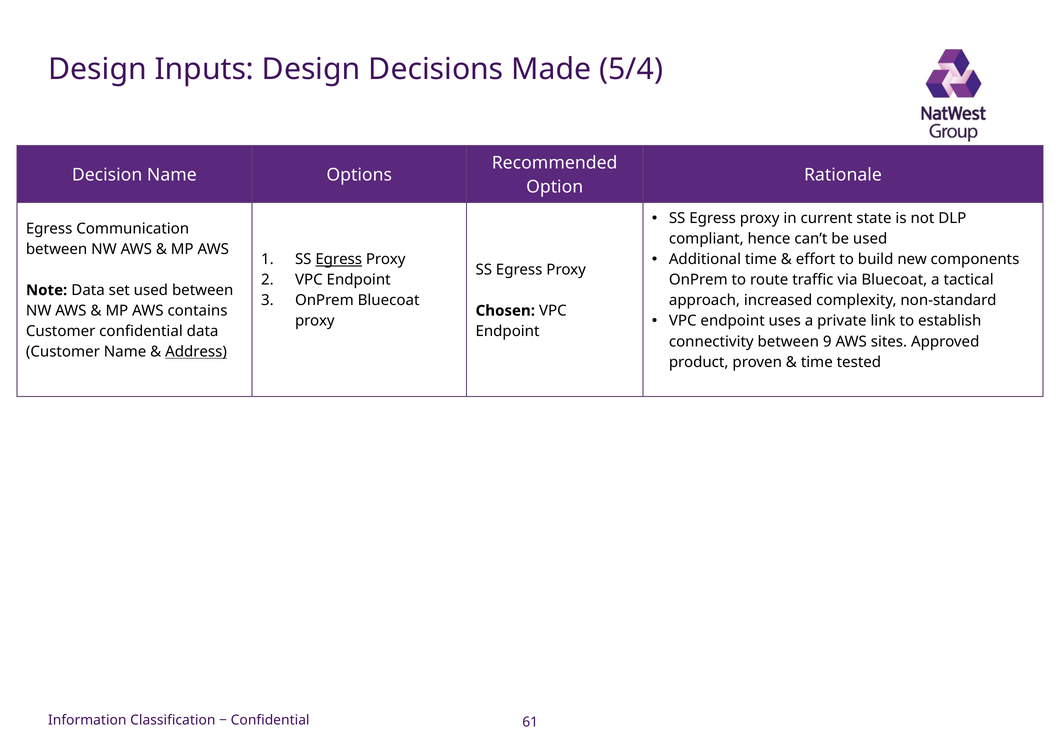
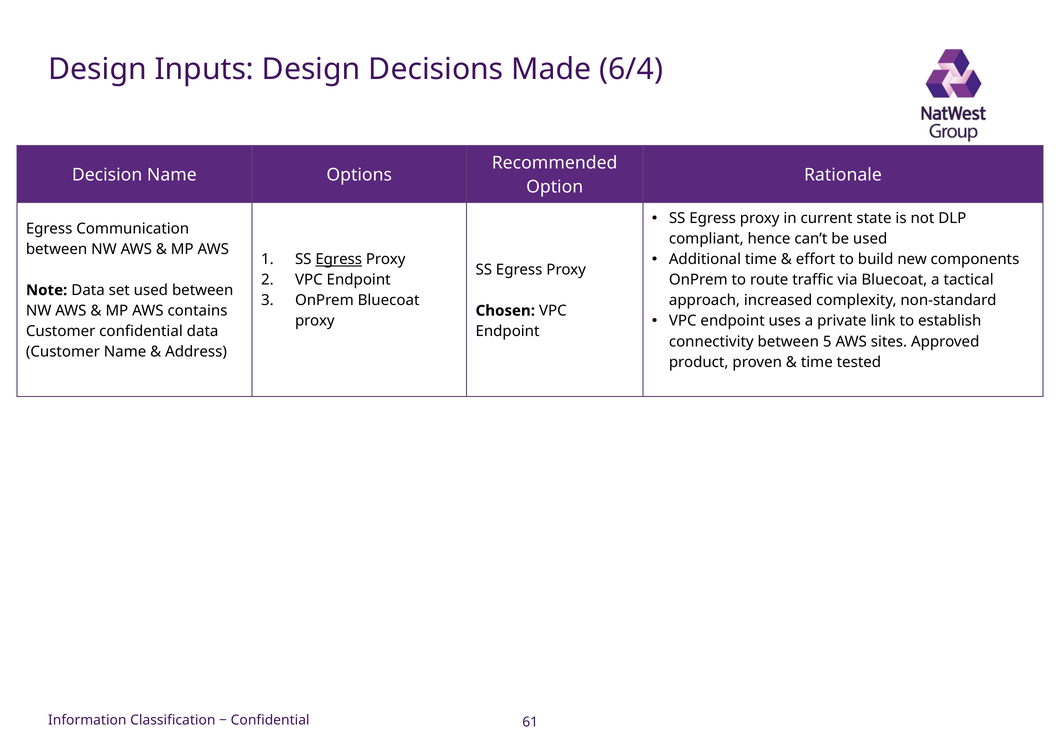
5/4: 5/4 -> 6/4
9: 9 -> 5
Address underline: present -> none
